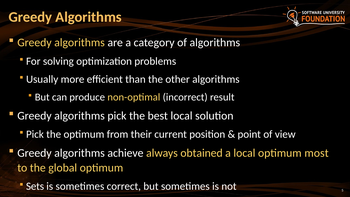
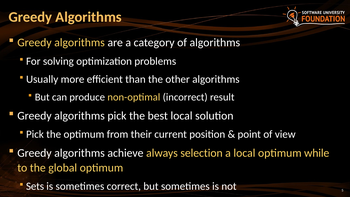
obtained: obtained -> selection
most: most -> while
